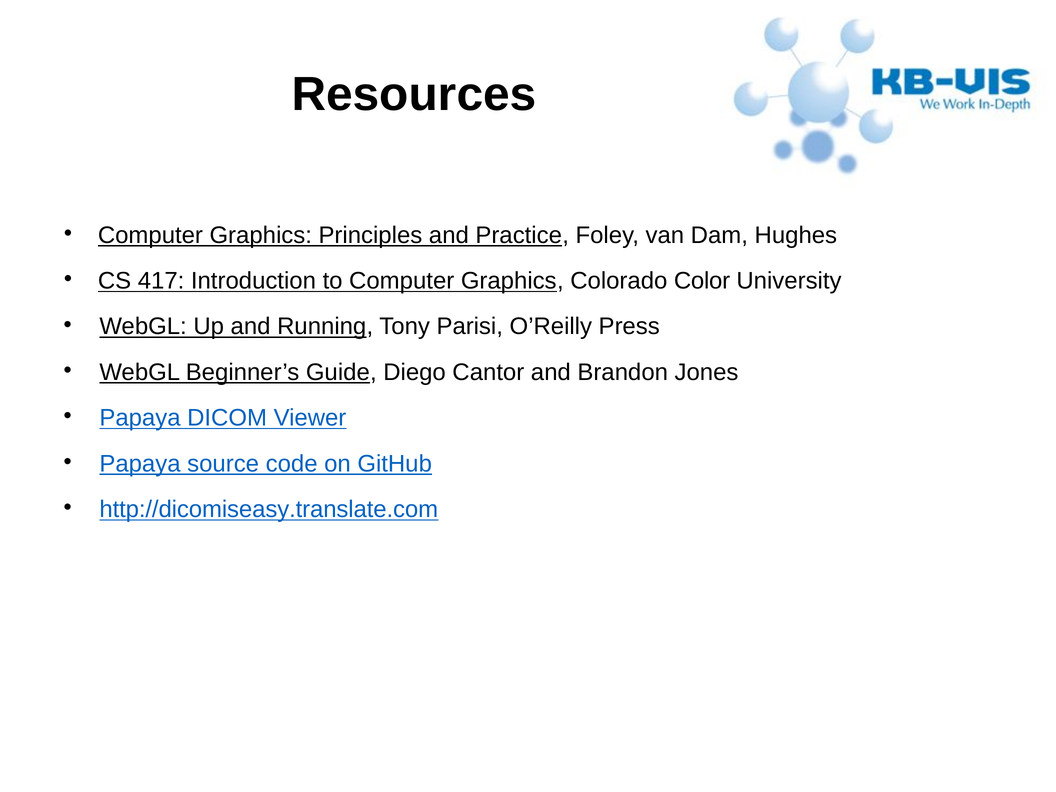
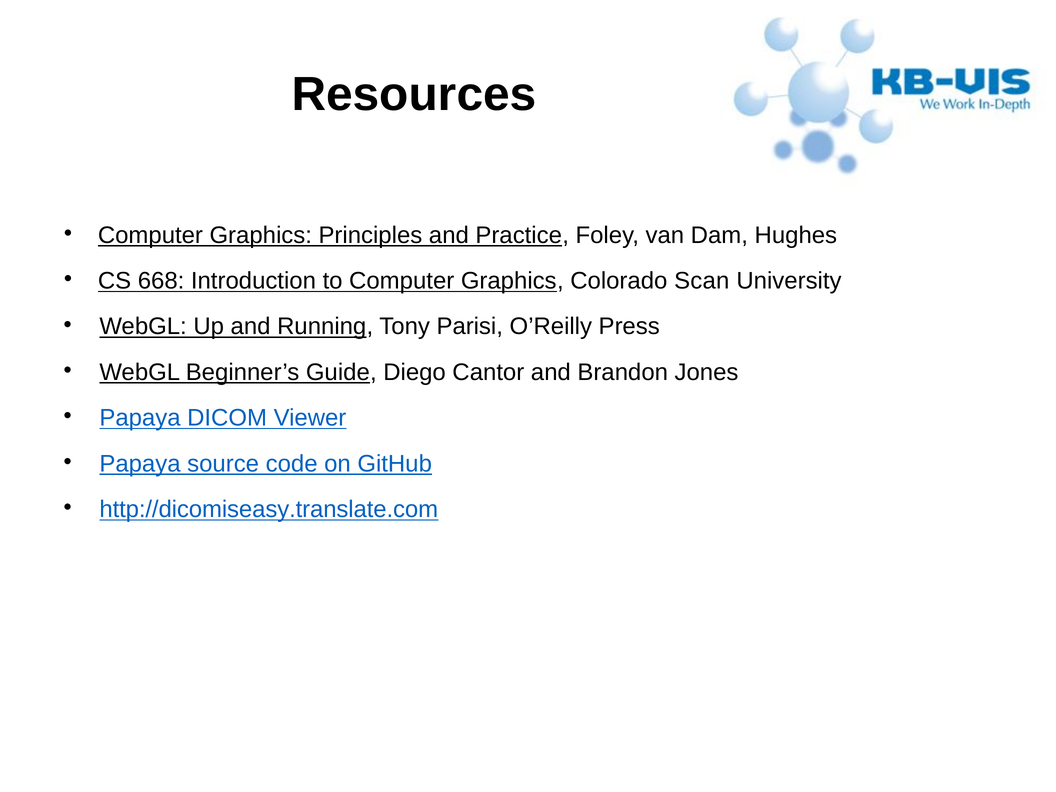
417: 417 -> 668
Color: Color -> Scan
